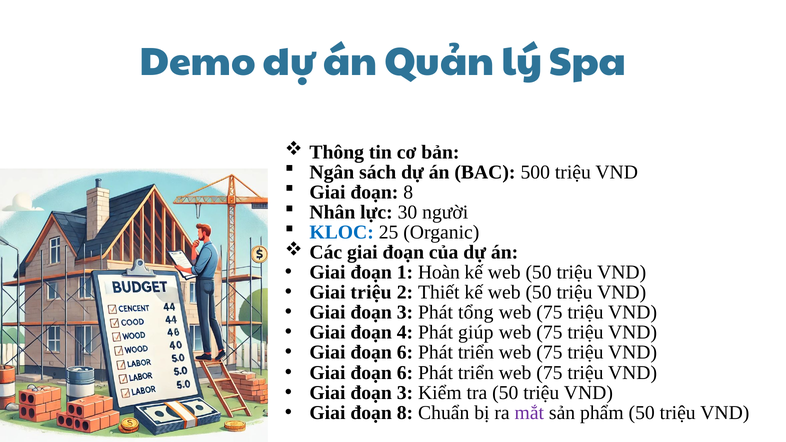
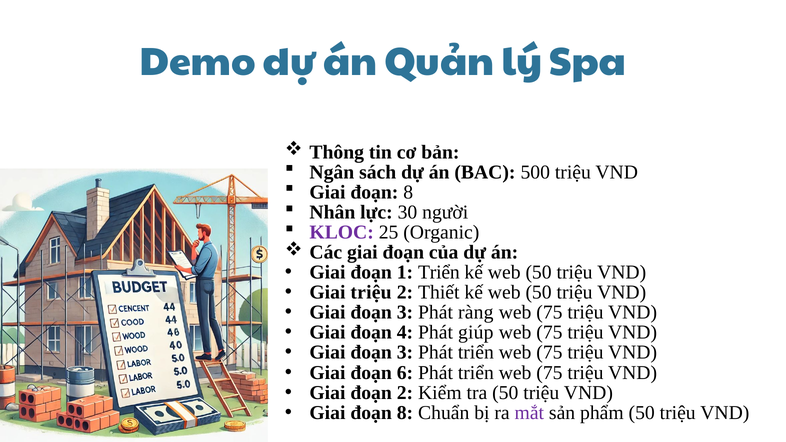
KLOC colour: blue -> purple
1 Hoàn: Hoàn -> Triển
tổng: tổng -> ràng
6 at (405, 353): 6 -> 3
3 at (405, 393): 3 -> 2
